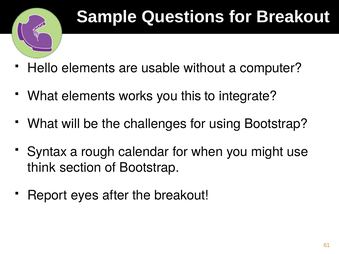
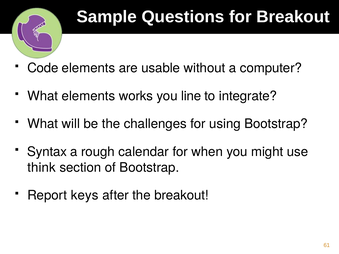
Hello: Hello -> Code
this: this -> line
eyes: eyes -> keys
